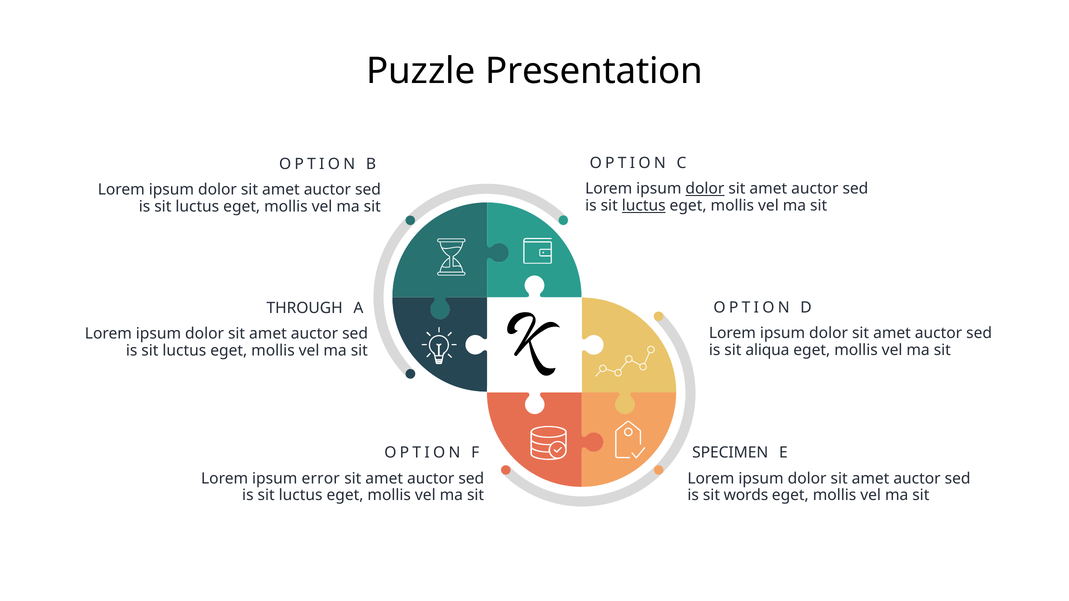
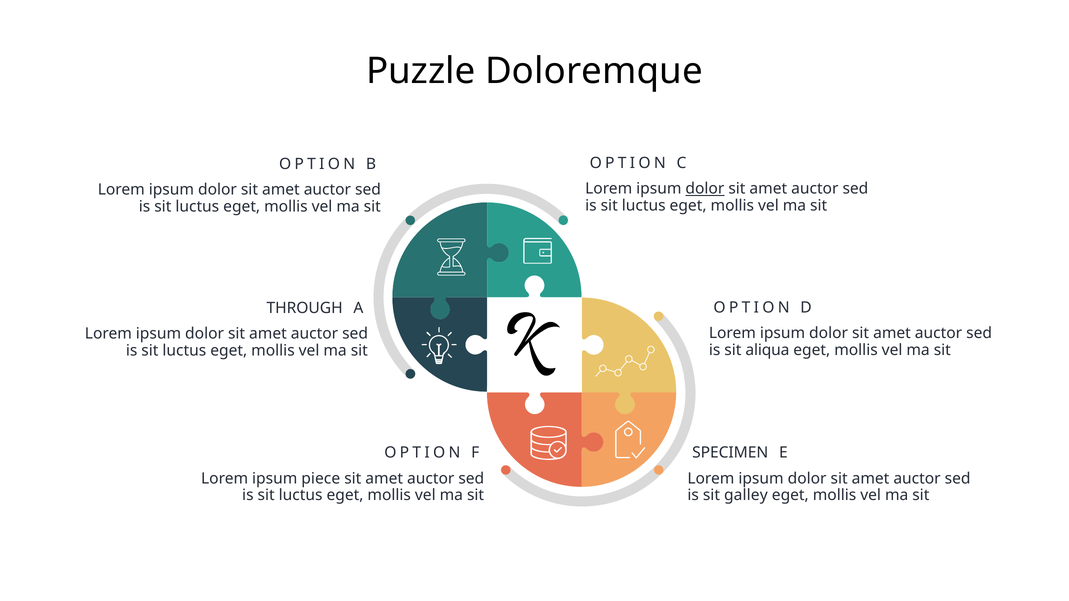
Presentation: Presentation -> Doloremque
luctus at (644, 206) underline: present -> none
error: error -> piece
words: words -> galley
